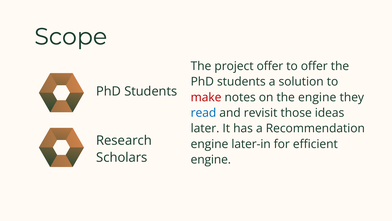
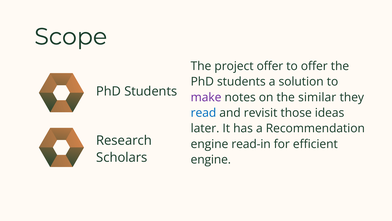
make colour: red -> purple
the engine: engine -> similar
later-in: later-in -> read-in
